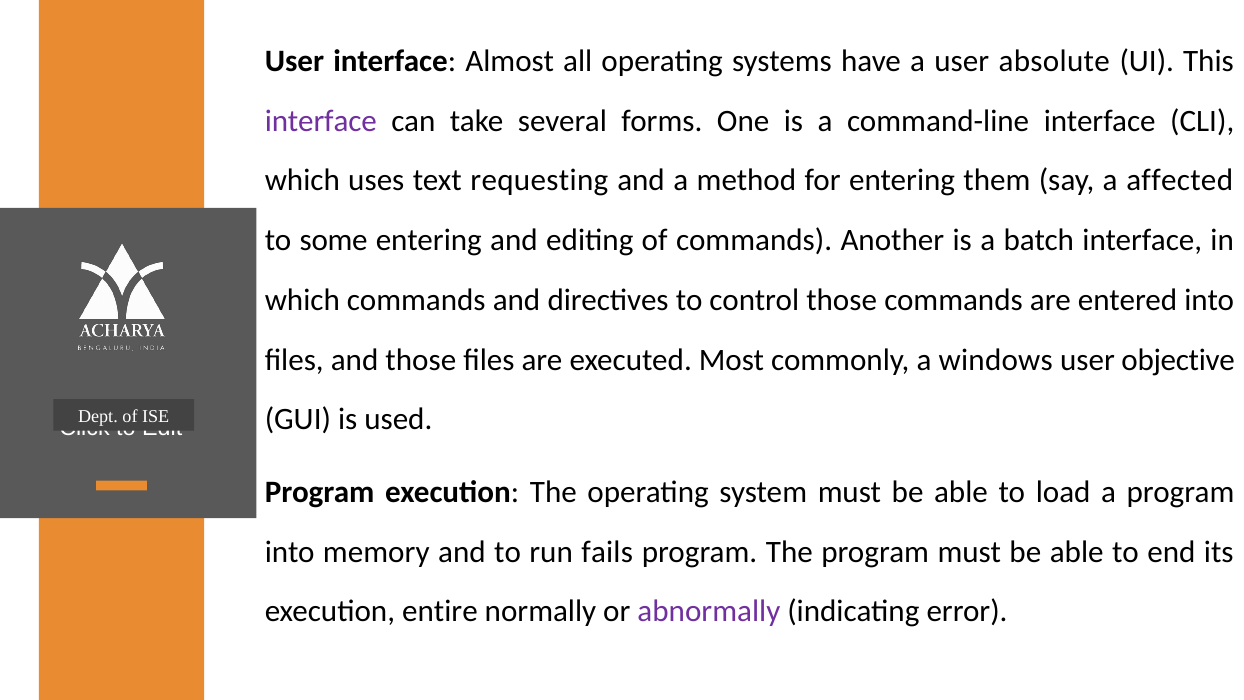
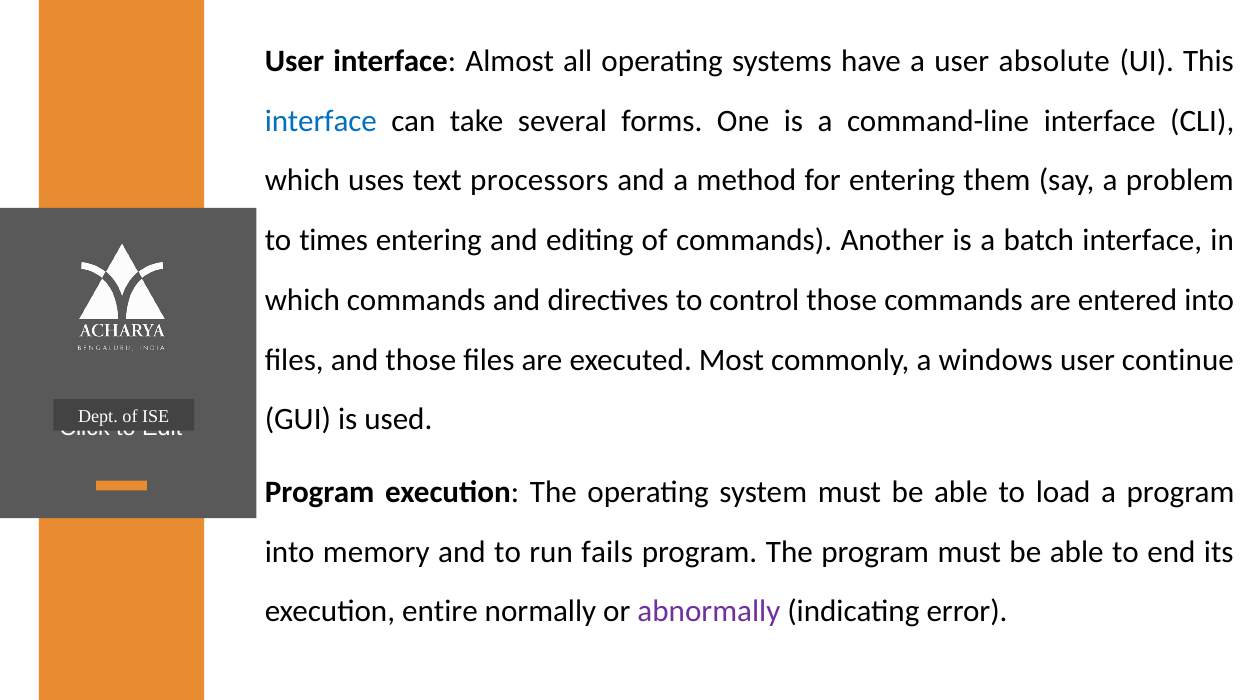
interface at (321, 121) colour: purple -> blue
requesting: requesting -> processors
affected: affected -> problem
some: some -> times
objective: objective -> continue
